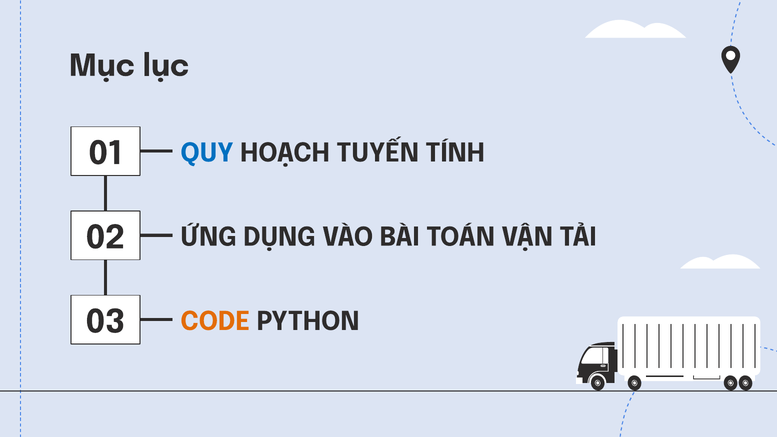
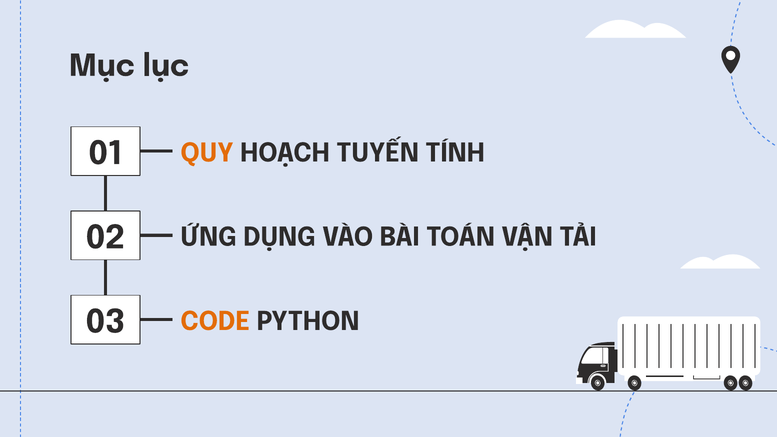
QUY colour: blue -> orange
